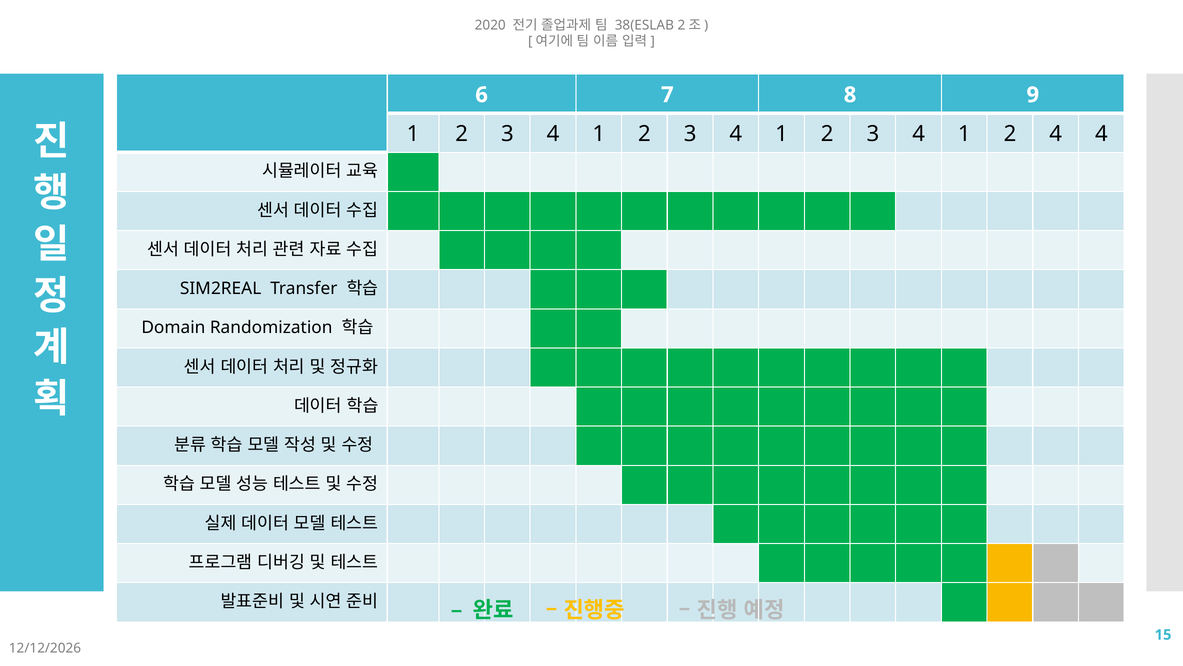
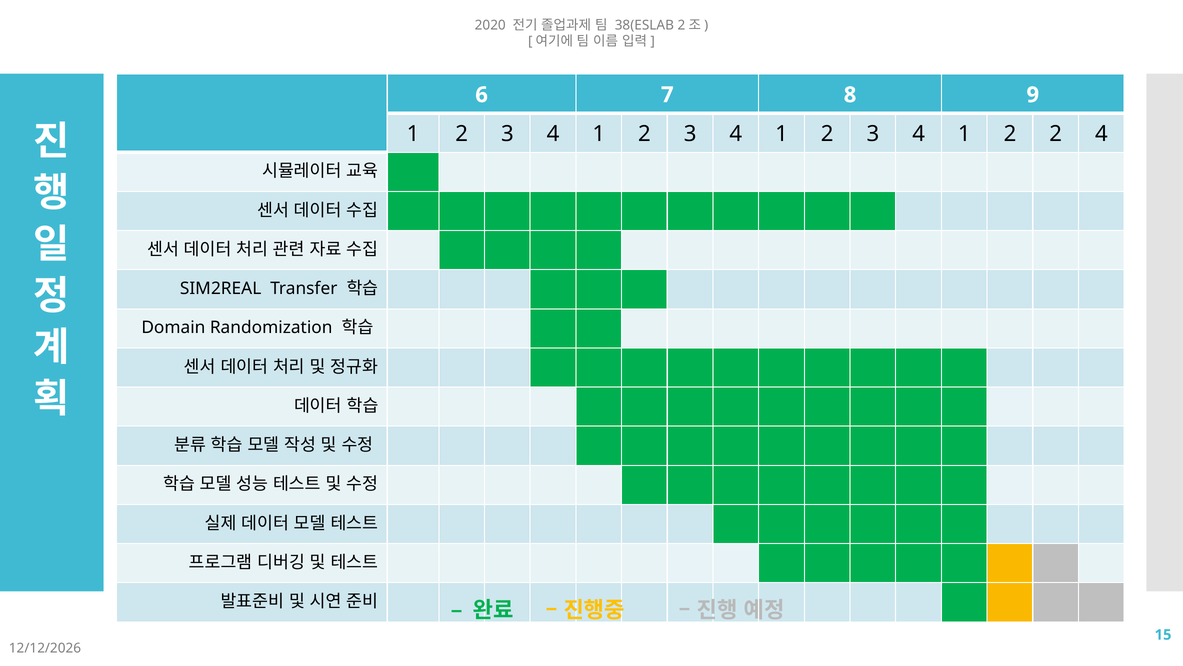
2 4: 4 -> 2
